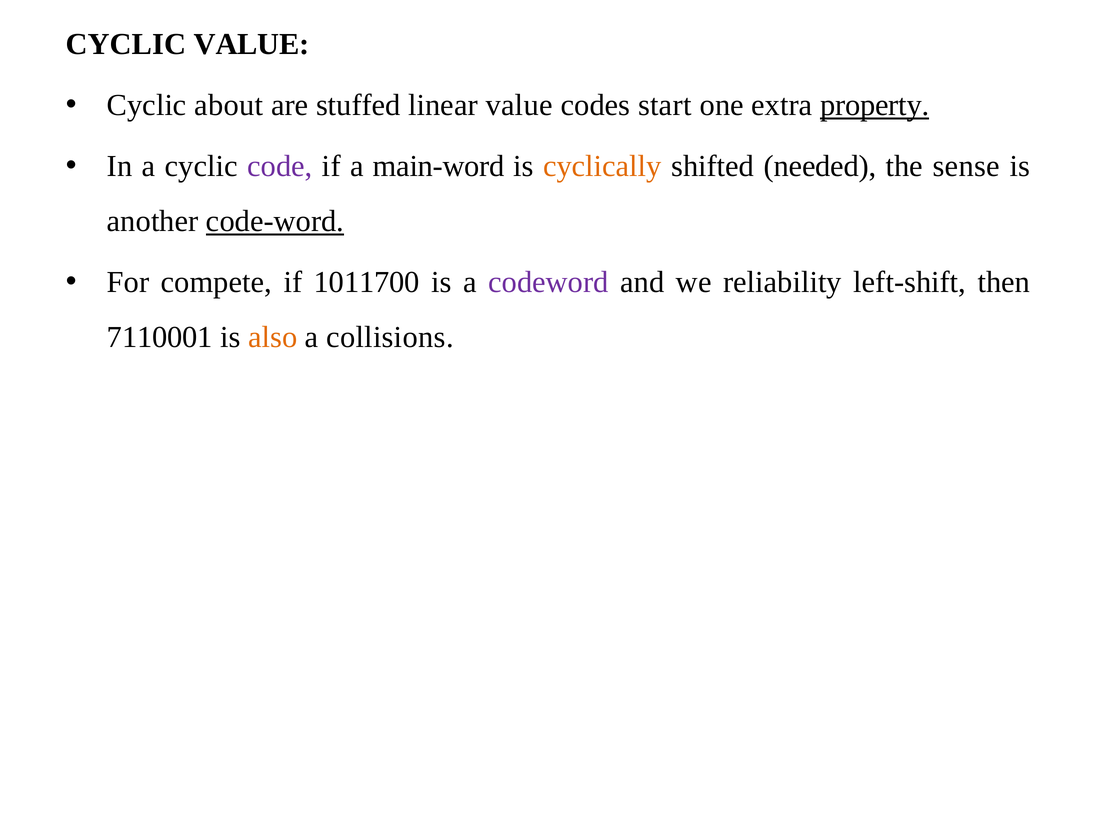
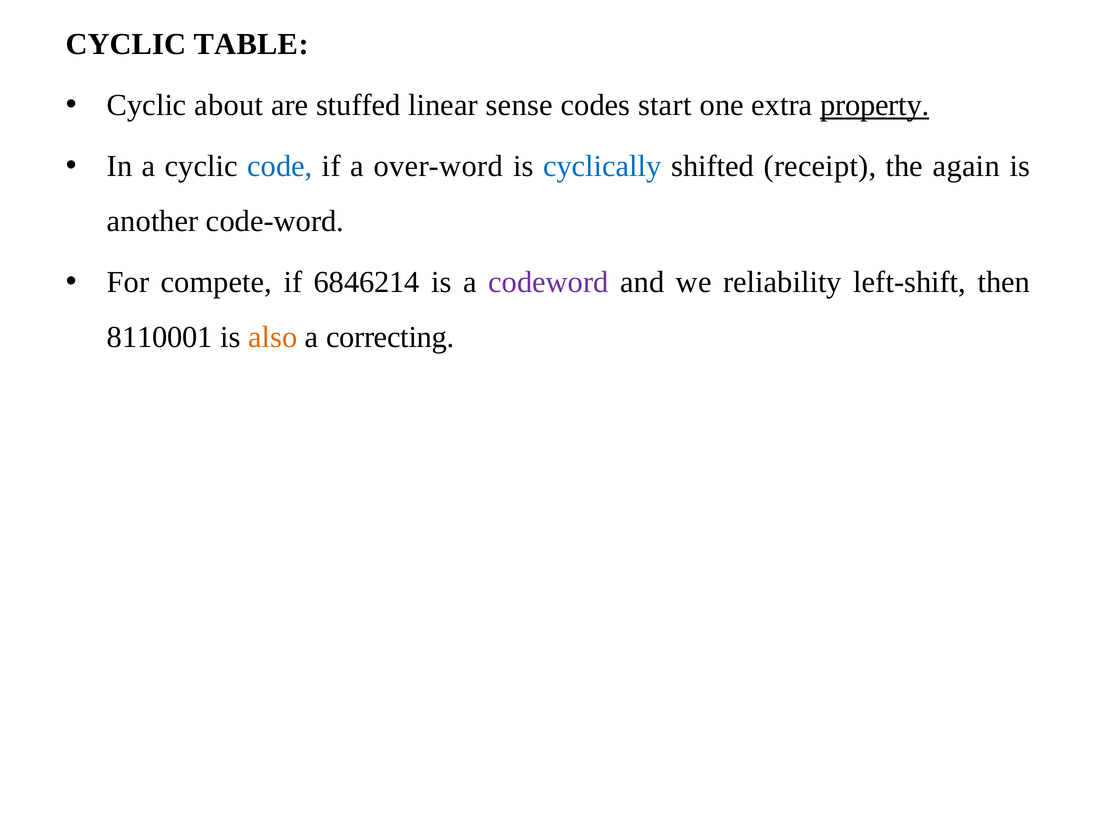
CYCLIC VALUE: VALUE -> TABLE
linear value: value -> sense
code colour: purple -> blue
main-word: main-word -> over-word
cyclically colour: orange -> blue
needed: needed -> receipt
sense: sense -> again
code-word underline: present -> none
1011700: 1011700 -> 6846214
7110001: 7110001 -> 8110001
collisions: collisions -> correcting
